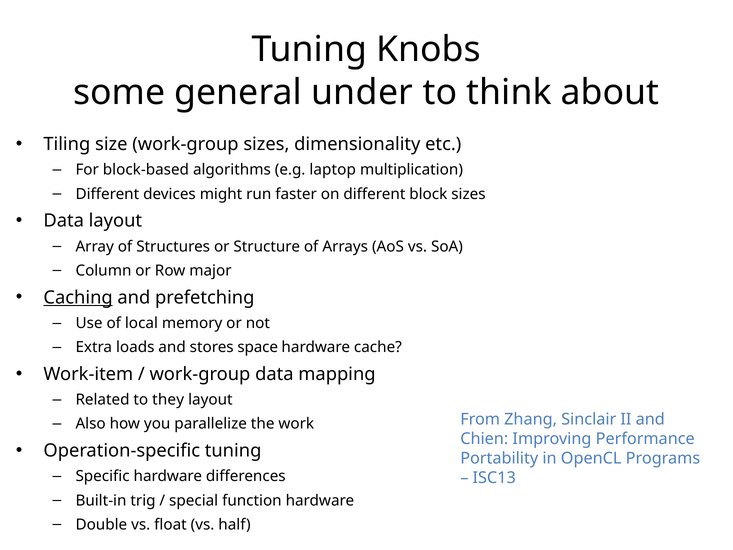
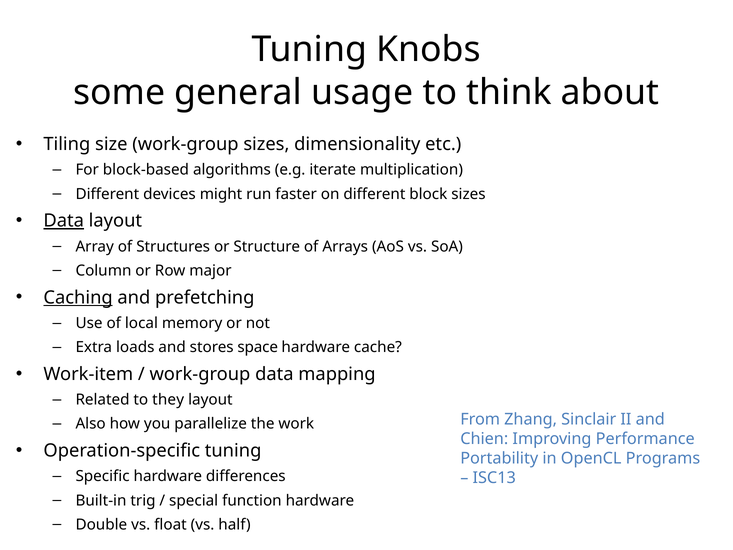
under: under -> usage
laptop: laptop -> iterate
Data at (64, 221) underline: none -> present
